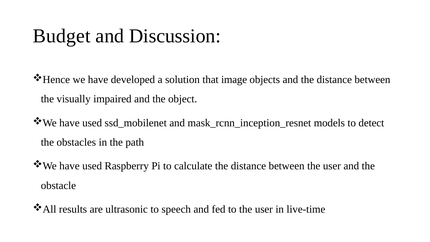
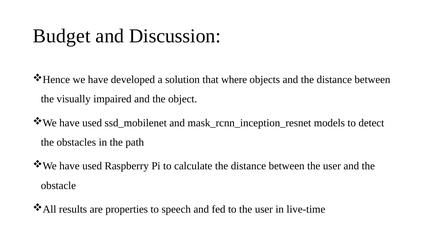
image: image -> where
ultrasonic: ultrasonic -> properties
